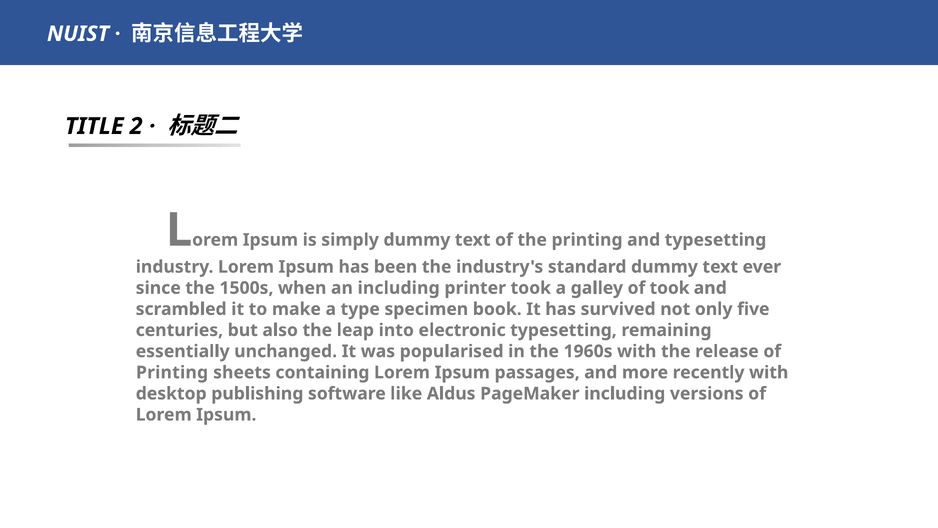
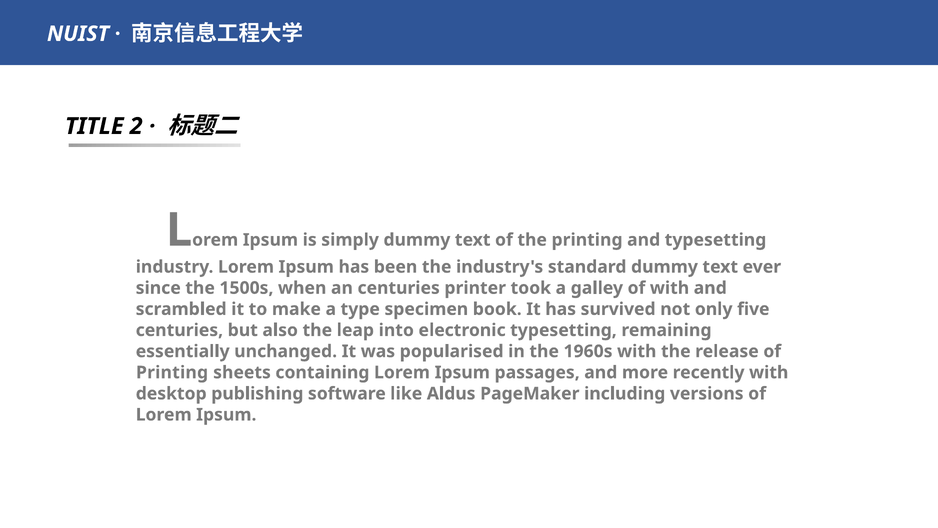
an including: including -> centuries
of took: took -> with
